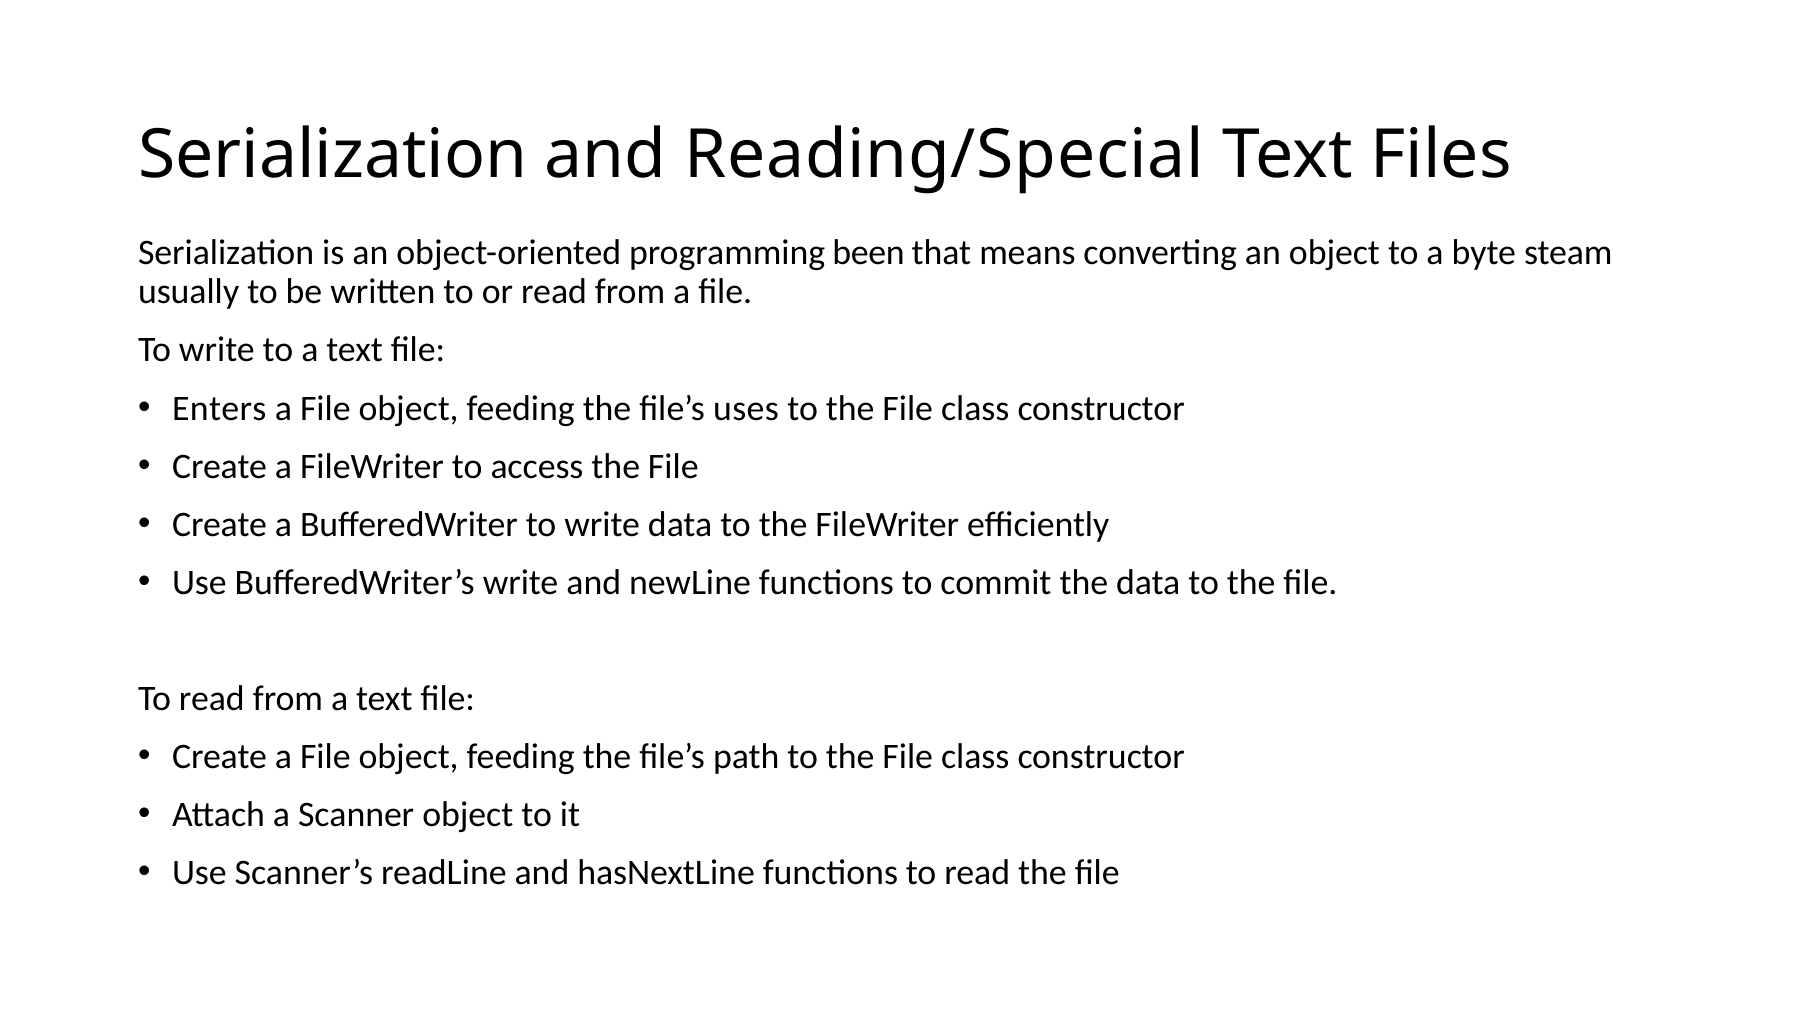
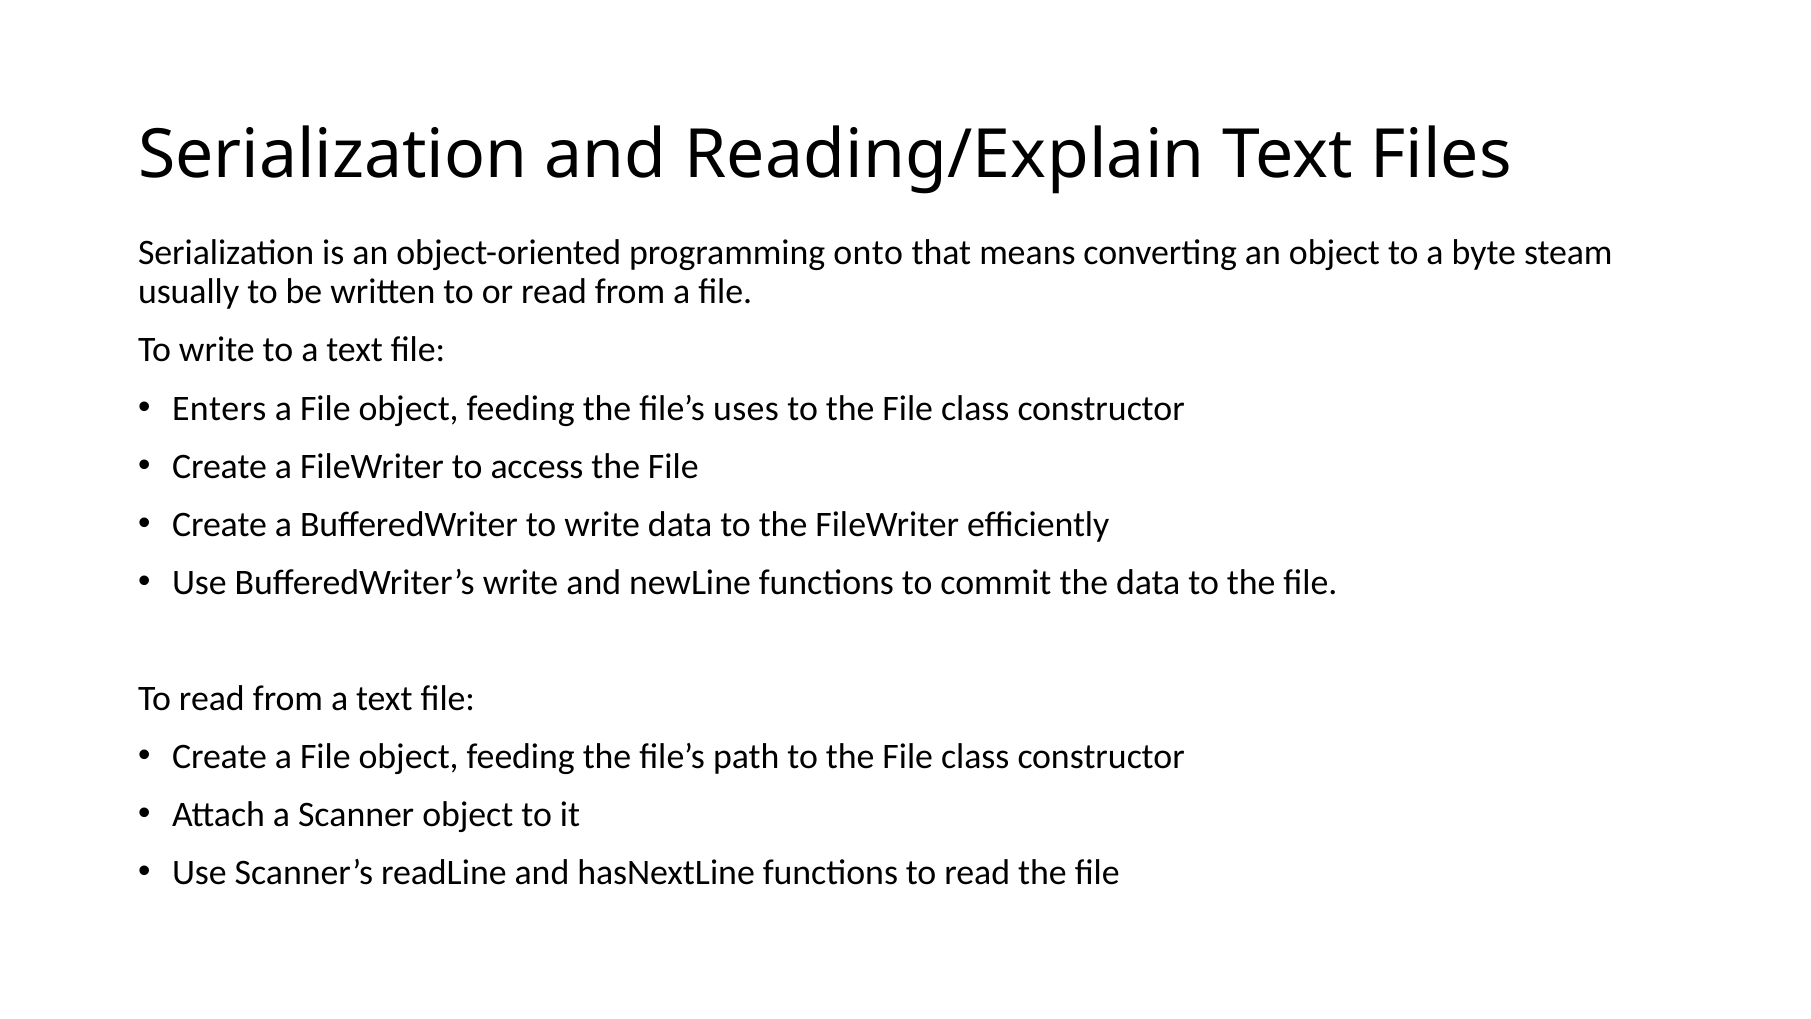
Reading/Special: Reading/Special -> Reading/Explain
been: been -> onto
